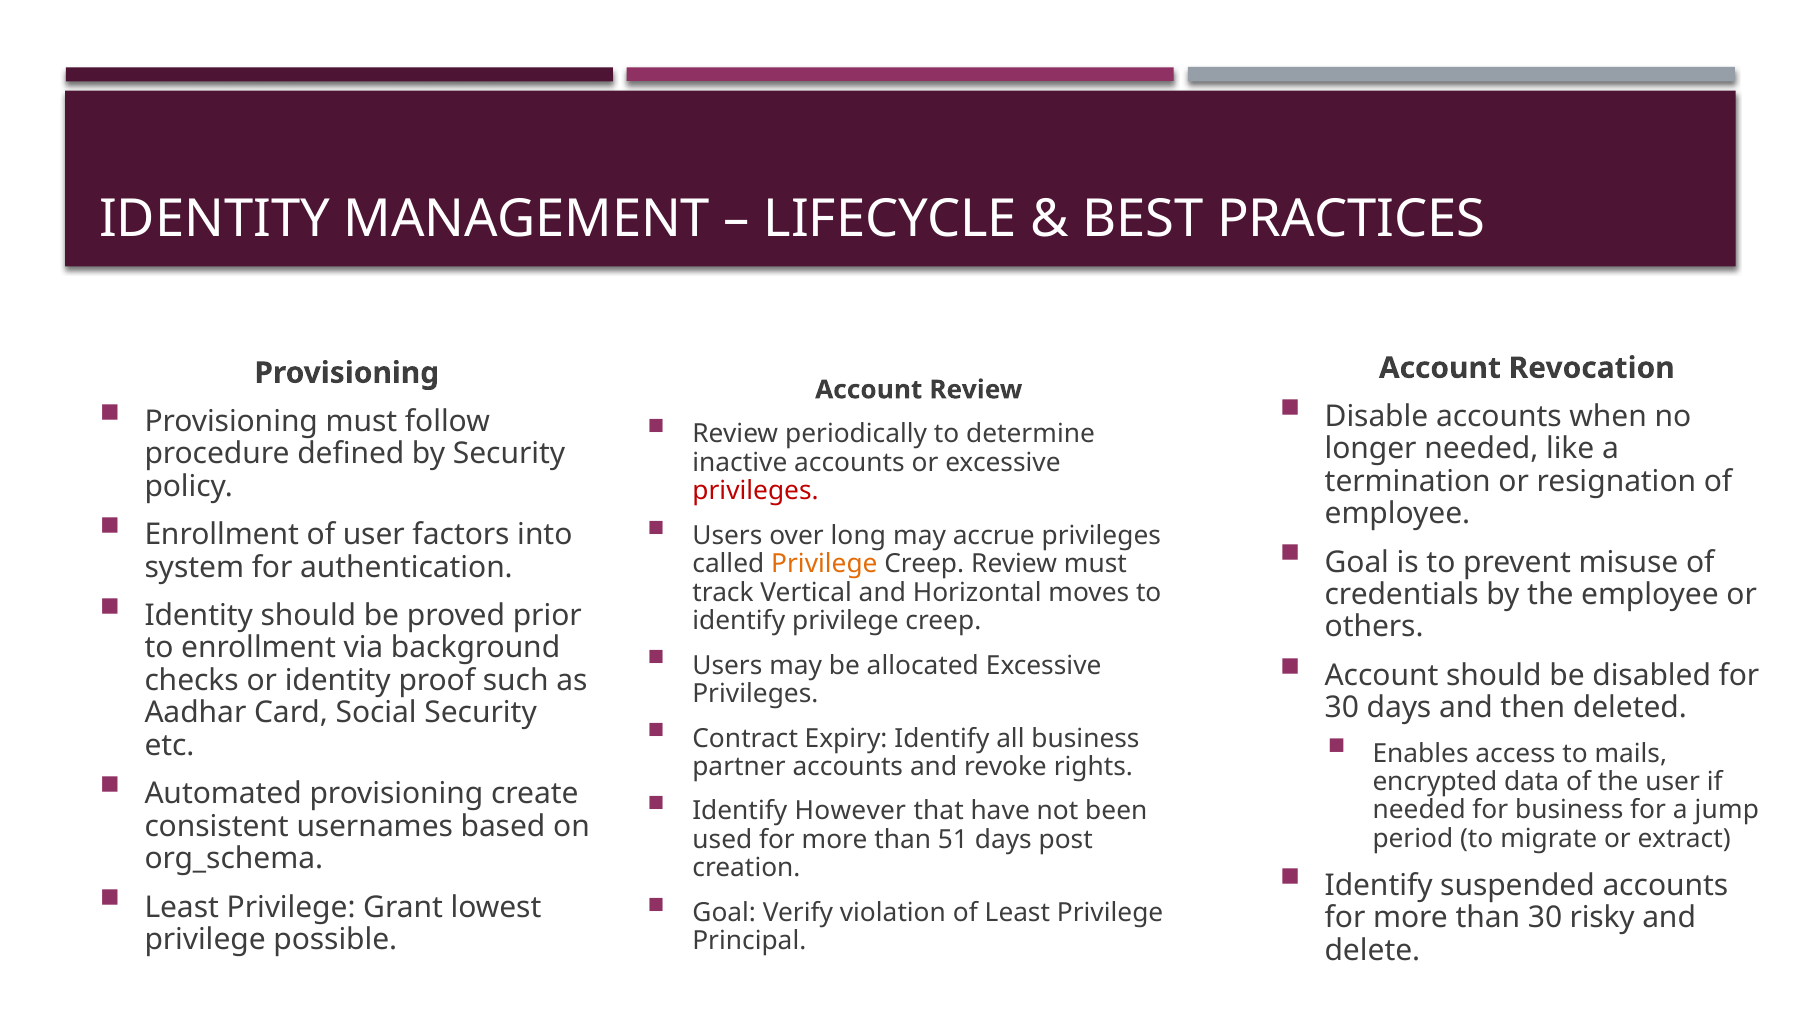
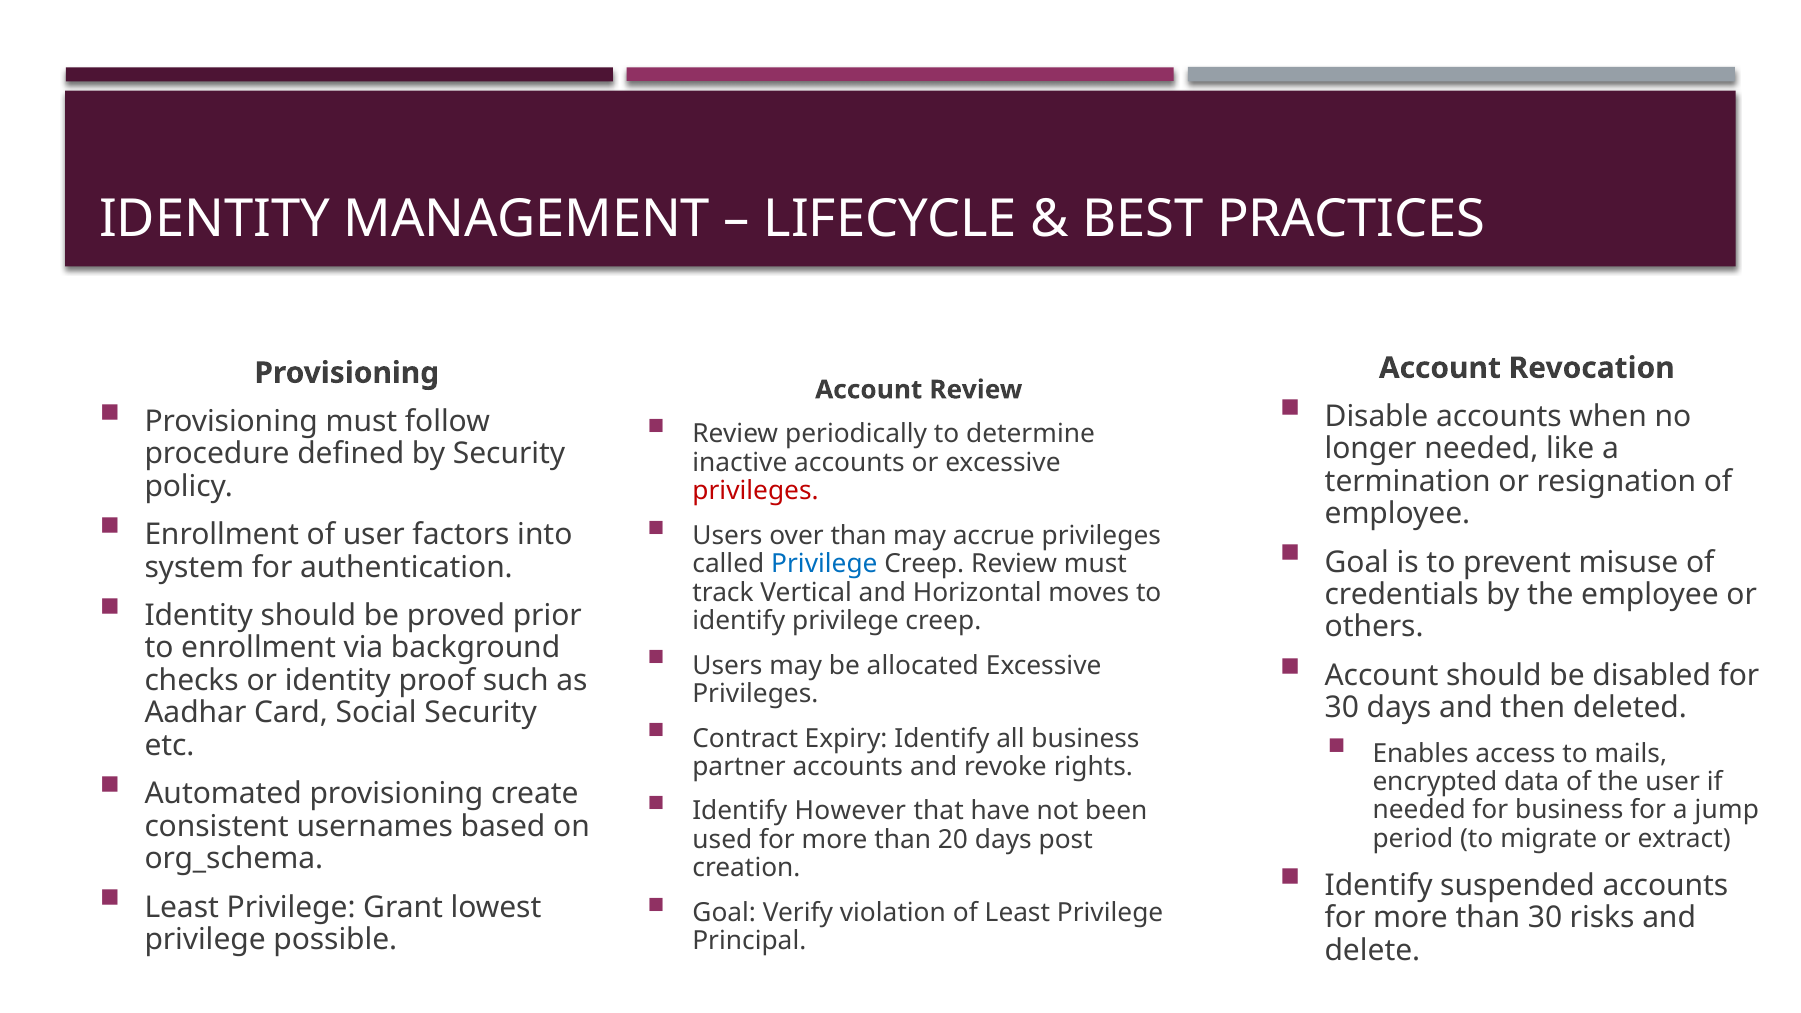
over long: long -> than
Privilege at (824, 564) colour: orange -> blue
51: 51 -> 20
risky: risky -> risks
